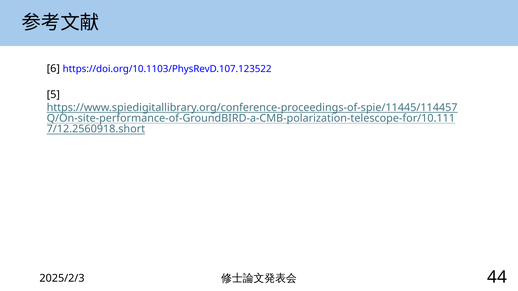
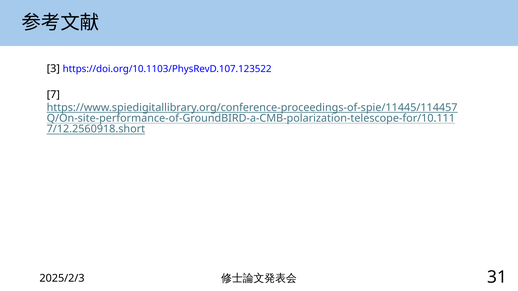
6: 6 -> 3
5: 5 -> 7
44: 44 -> 31
